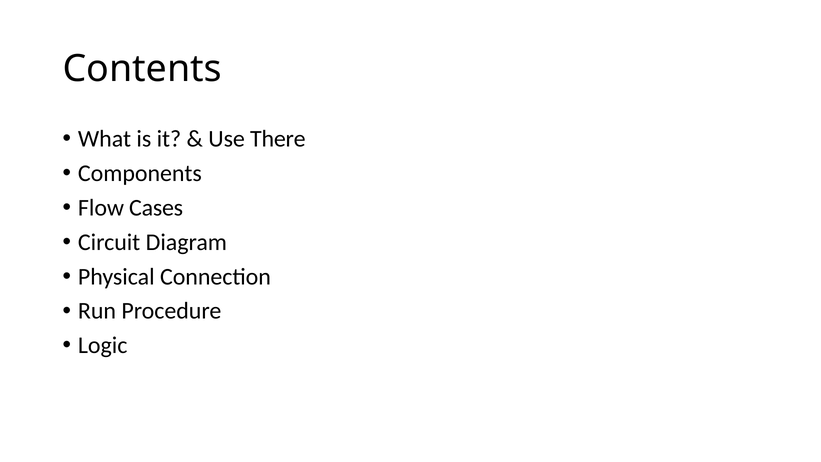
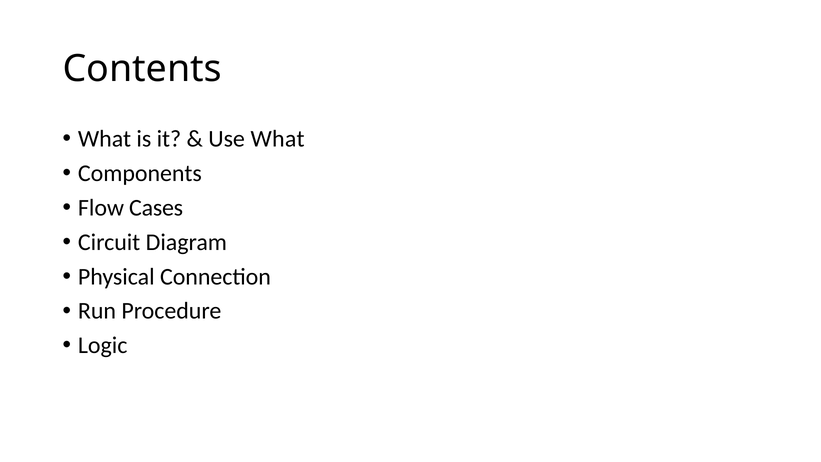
Use There: There -> What
